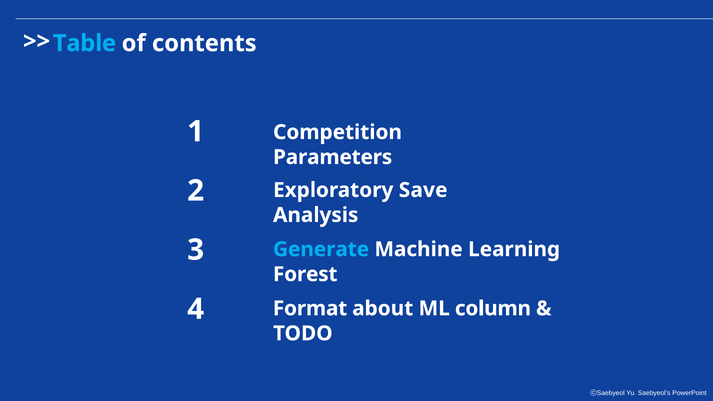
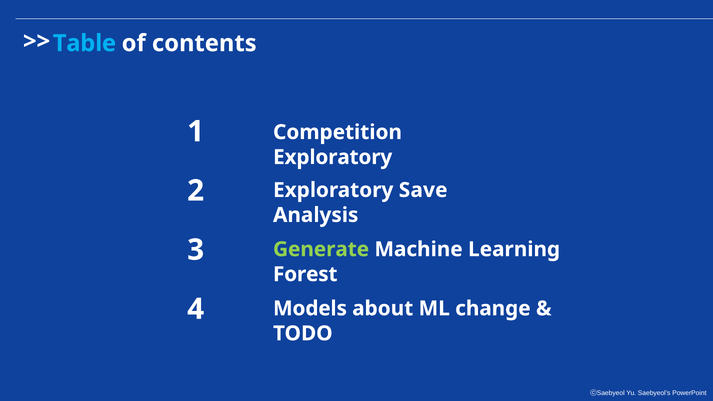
Parameters at (333, 157): Parameters -> Exploratory
Generate colour: light blue -> light green
Format: Format -> Models
column: column -> change
